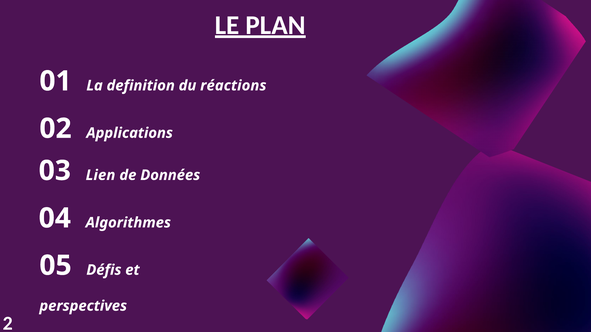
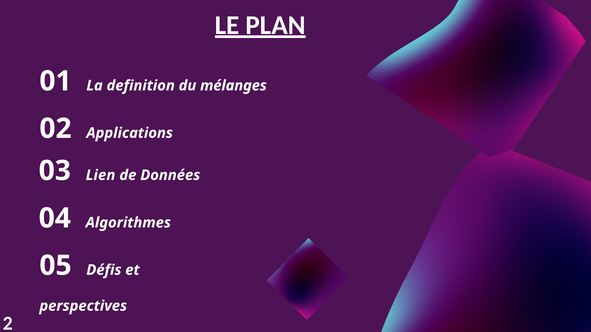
réactions: réactions -> mélanges
